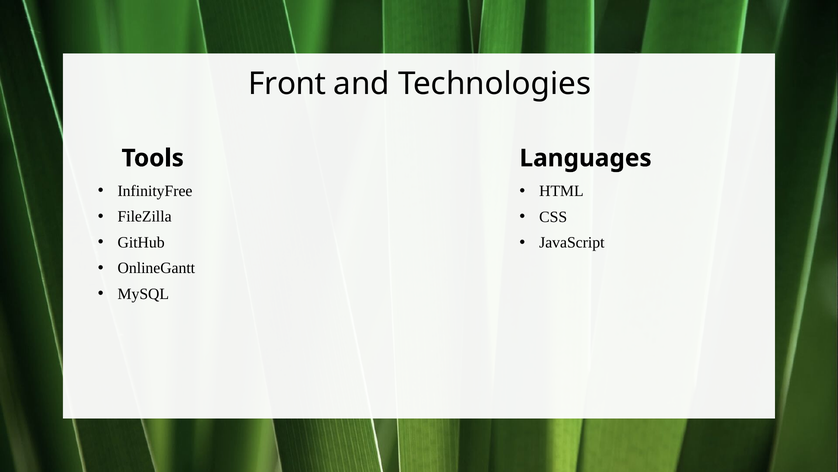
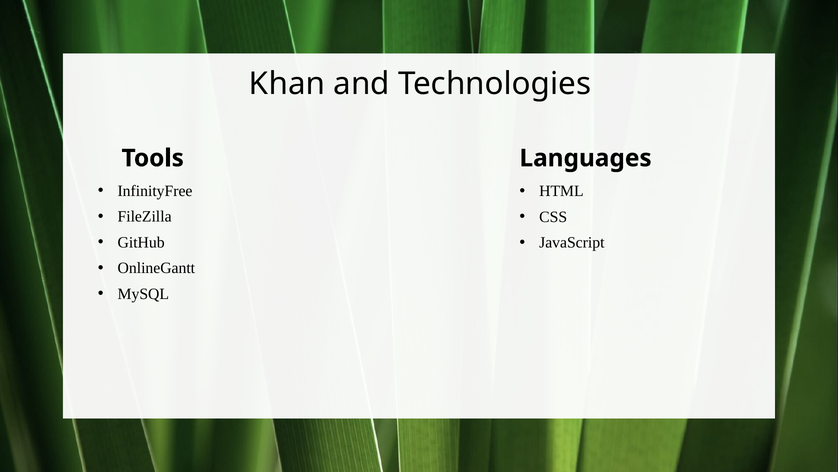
Front: Front -> Khan
